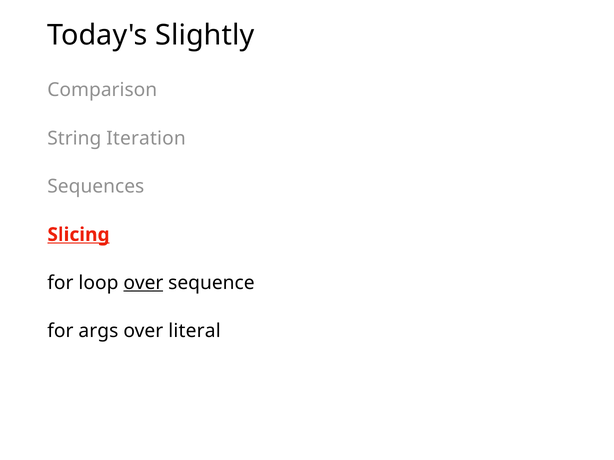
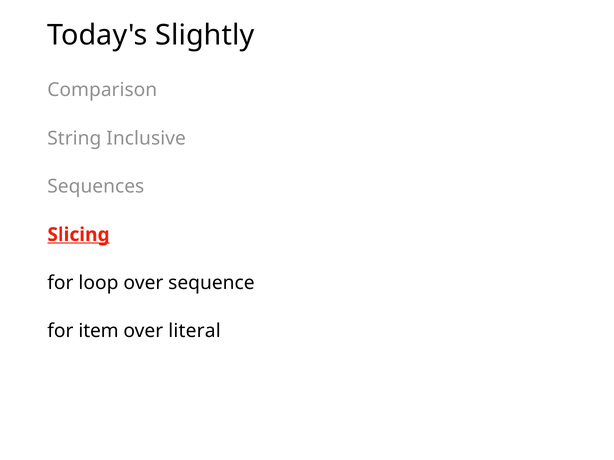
Iteration: Iteration -> Inclusive
over at (143, 283) underline: present -> none
args: args -> item
